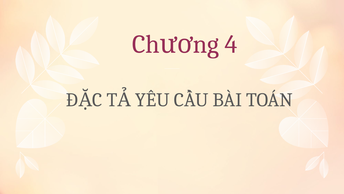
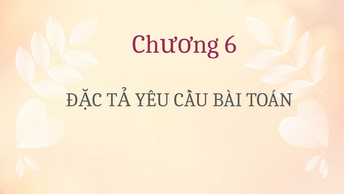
4: 4 -> 6
